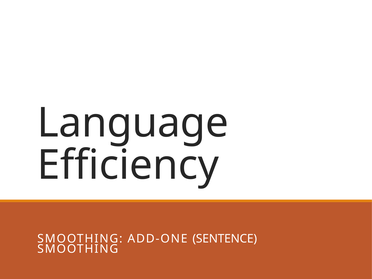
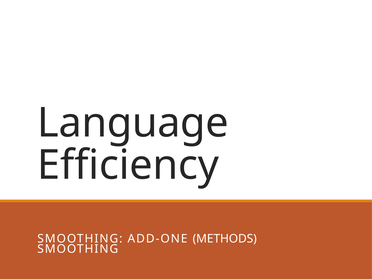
SENTENCE: SENTENCE -> METHODS
